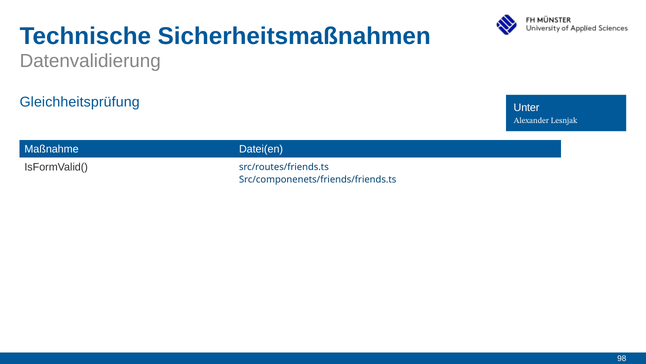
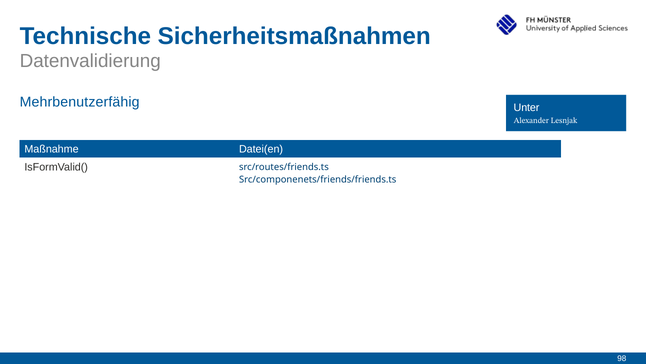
Gleichheitsprüfung: Gleichheitsprüfung -> Mehrbenutzerfähig
